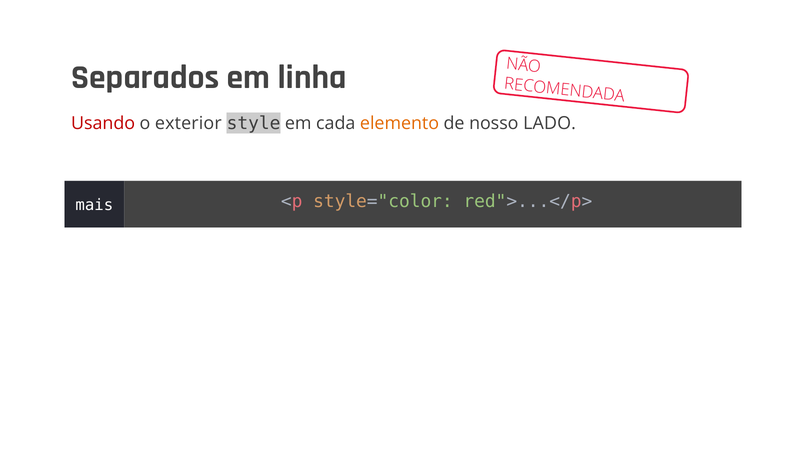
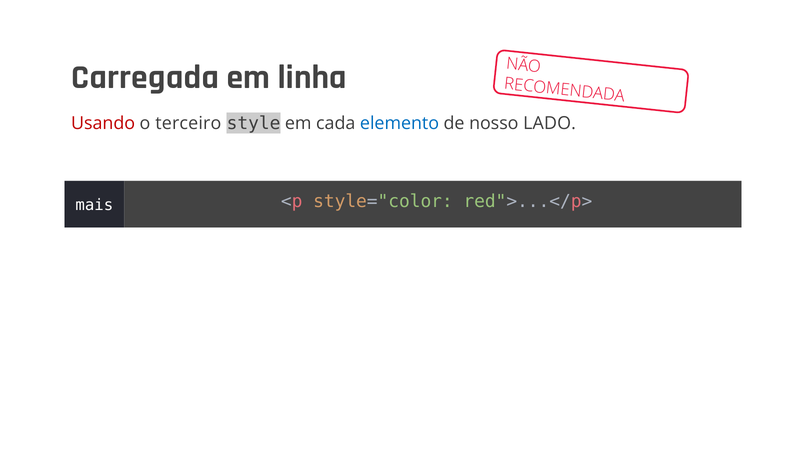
Separados: Separados -> Carregada
exterior: exterior -> terceiro
elemento colour: orange -> blue
